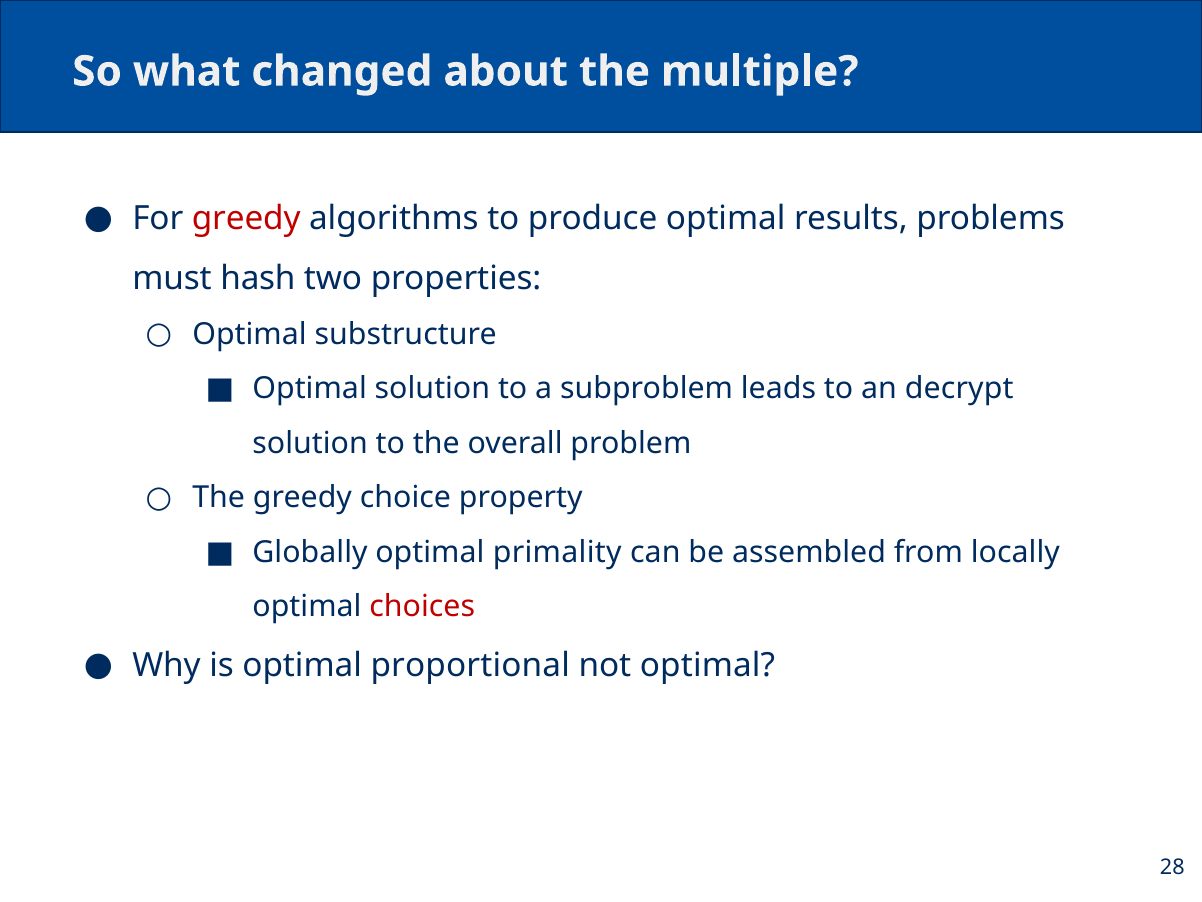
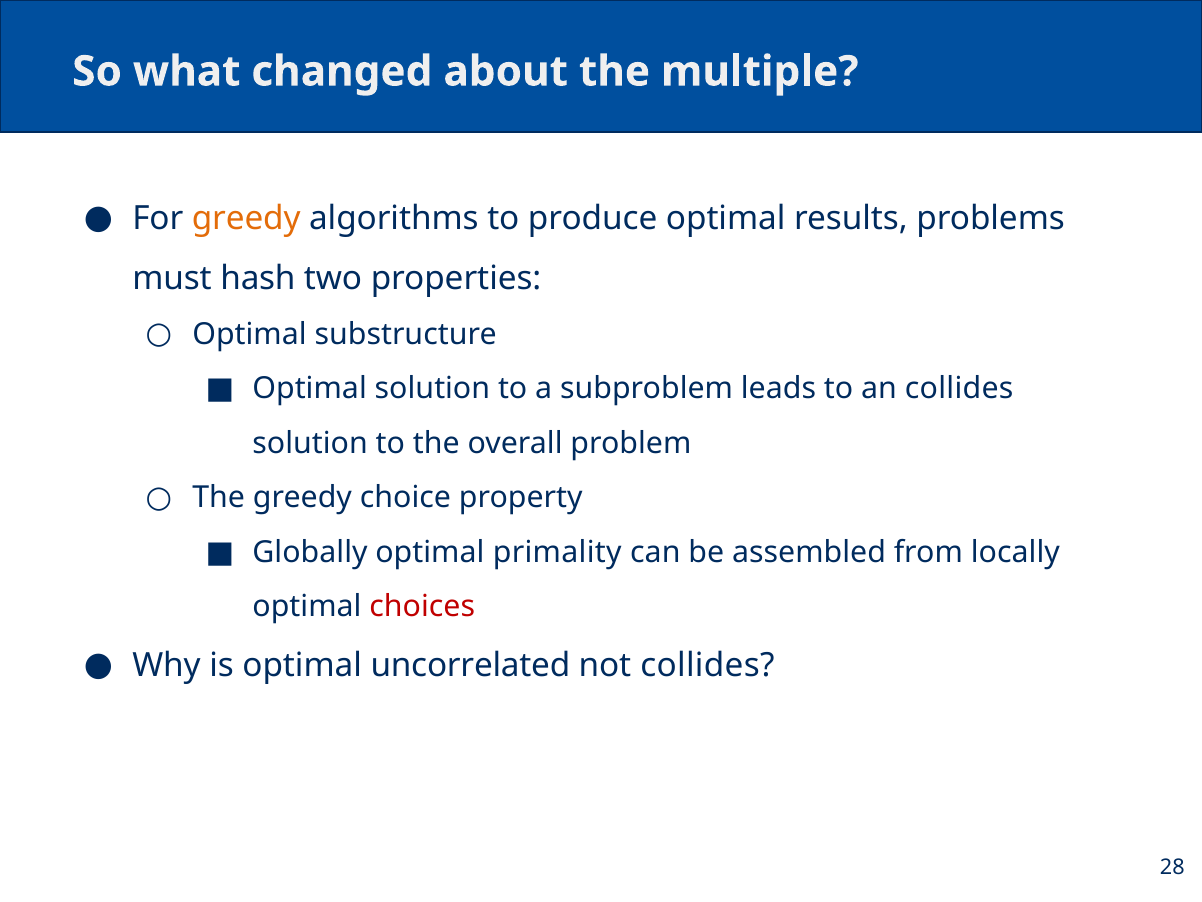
greedy at (246, 218) colour: red -> orange
an decrypt: decrypt -> collides
proportional: proportional -> uncorrelated
not optimal: optimal -> collides
